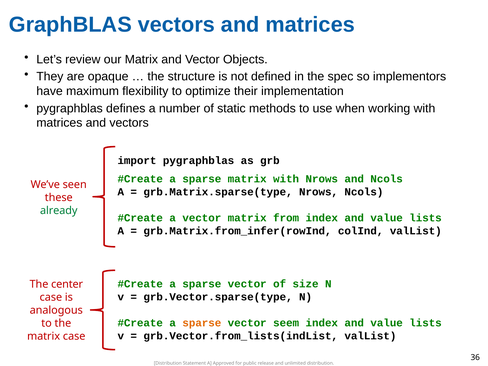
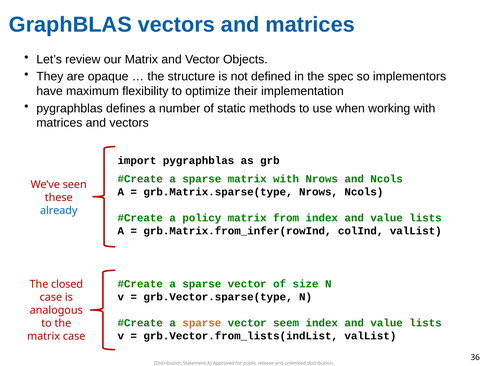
already colour: green -> blue
a vector: vector -> policy
center: center -> closed
